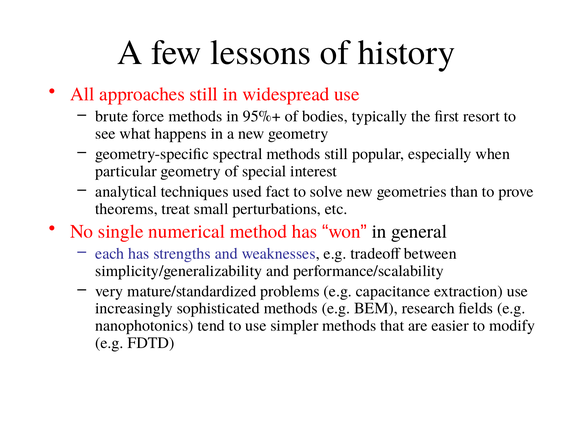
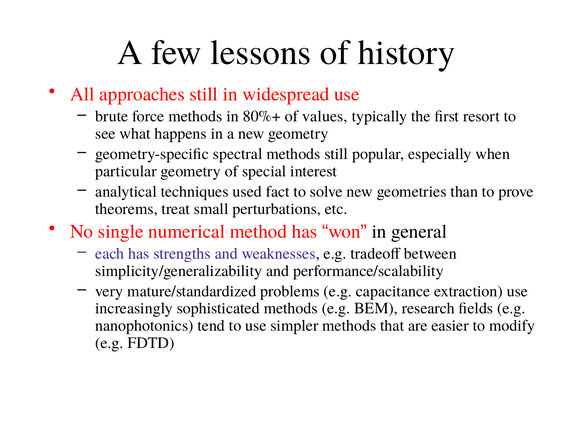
95%+: 95%+ -> 80%+
bodies: bodies -> values
